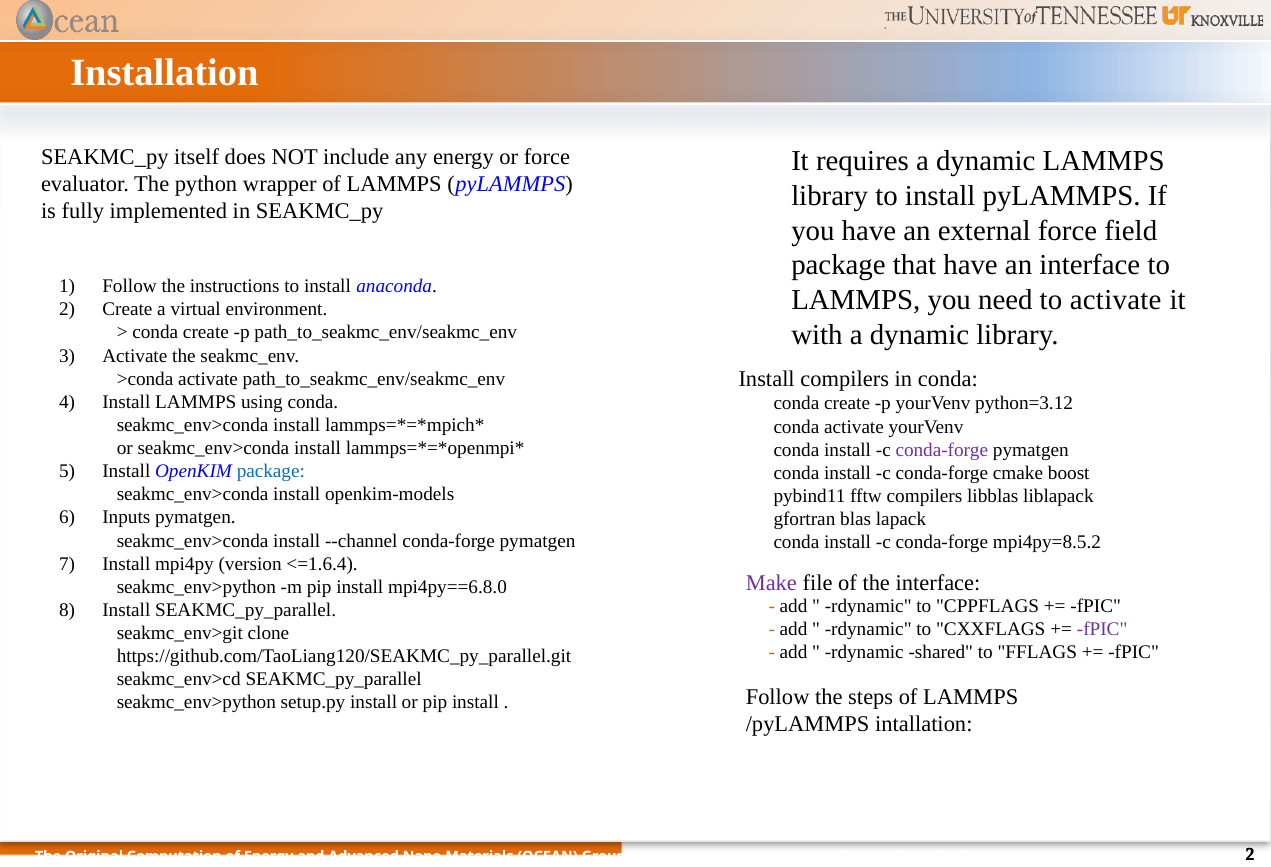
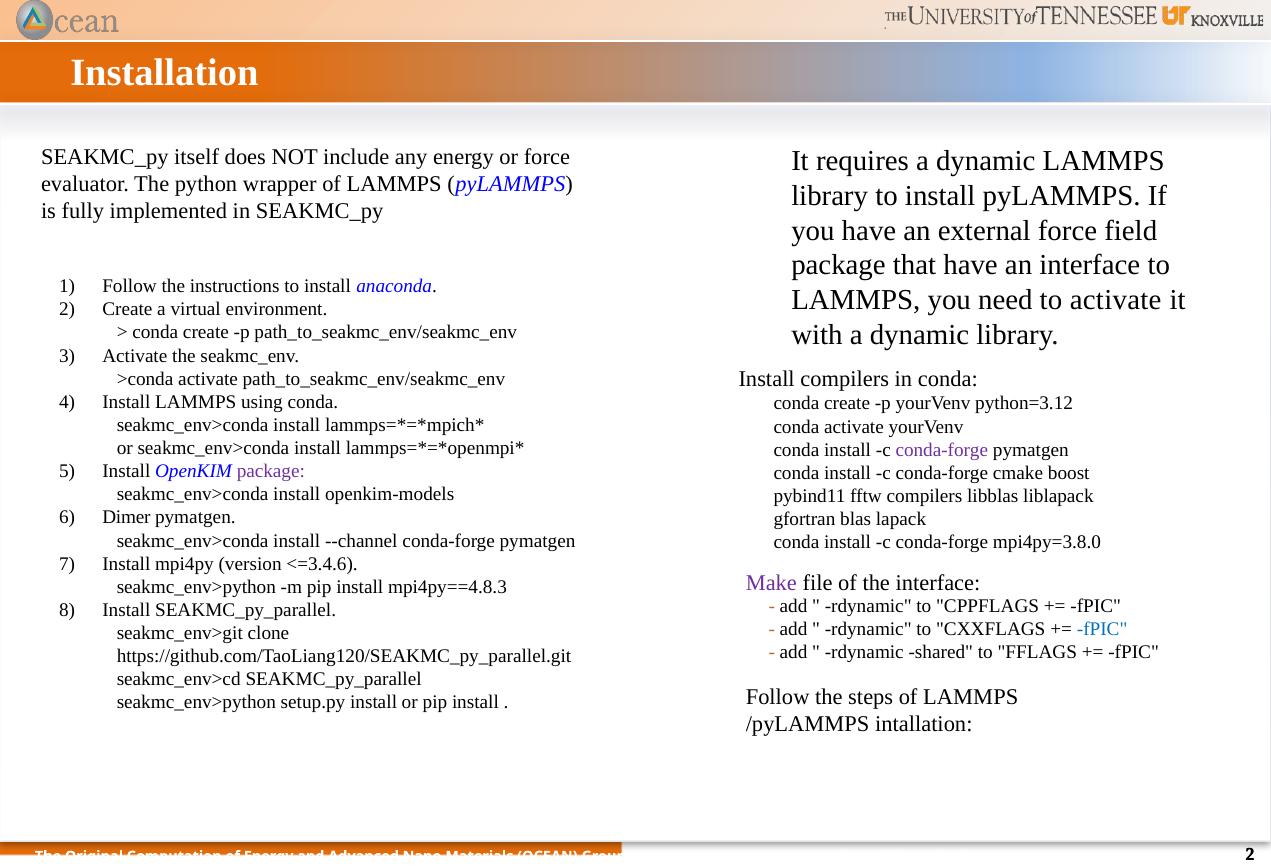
package at (271, 471) colour: blue -> purple
Inputs: Inputs -> Dimer
mpi4py=8.5.2: mpi4py=8.5.2 -> mpi4py=3.8.0
<=1.6.4: <=1.6.4 -> <=3.4.6
mpi4py==6.8.0: mpi4py==6.8.0 -> mpi4py==4.8.3
fPIC at (1102, 629) colour: purple -> blue
